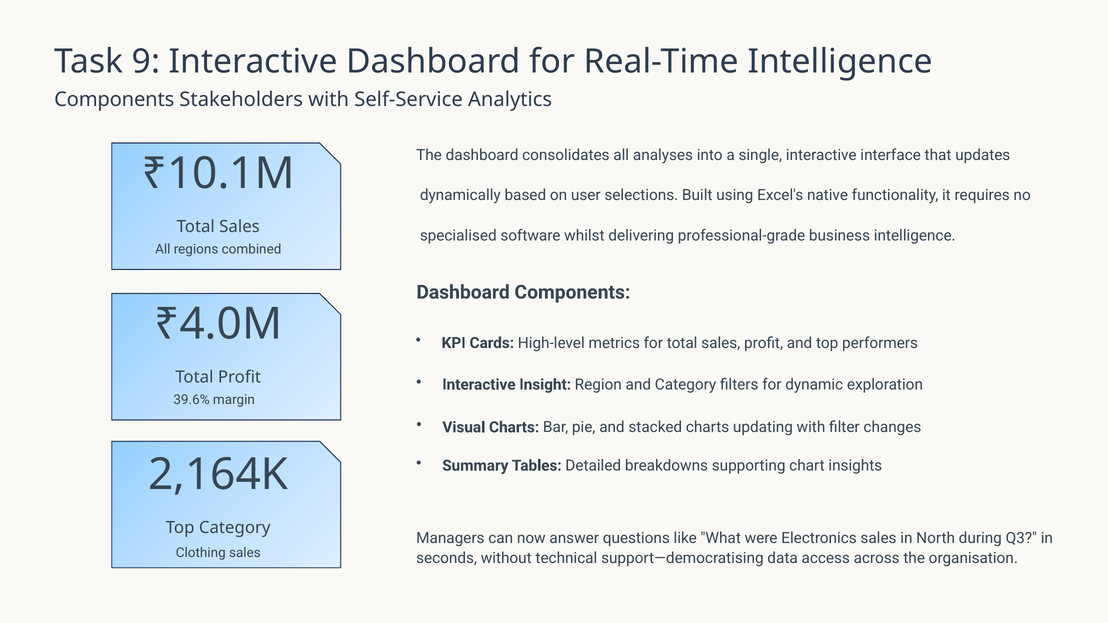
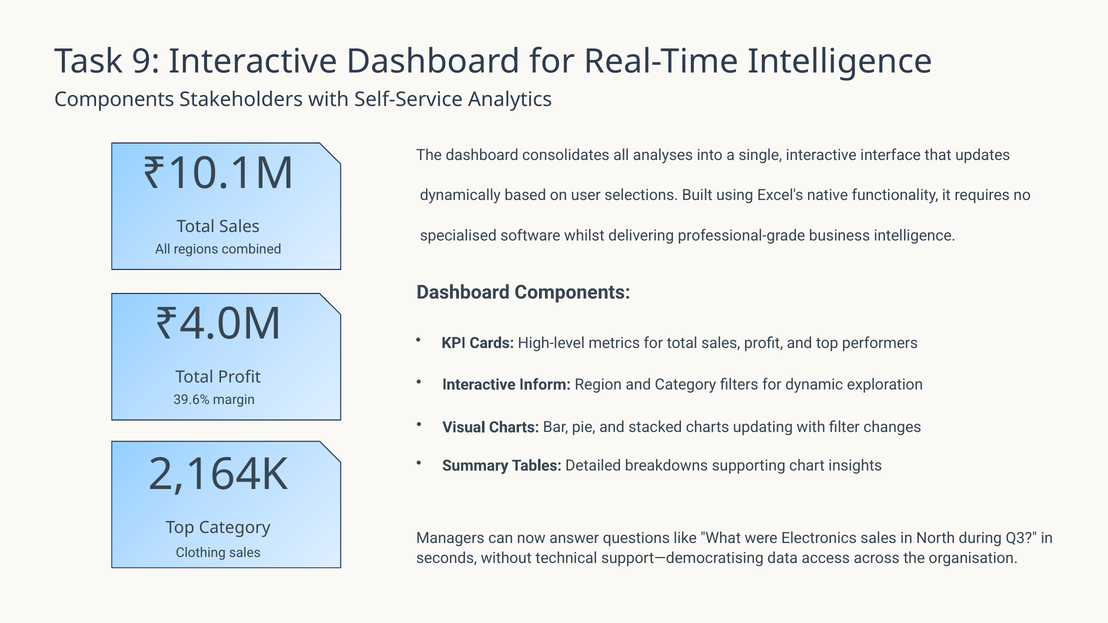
Insight: Insight -> Inform
